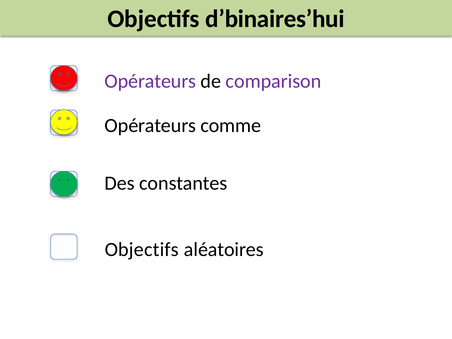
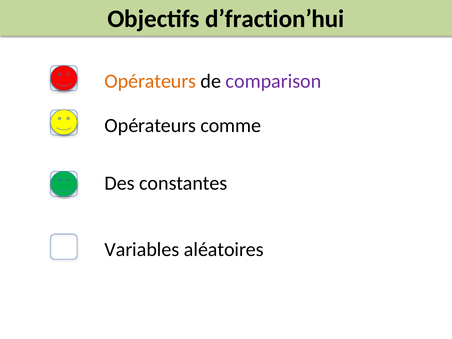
d’binaires’hui: d’binaires’hui -> d’fraction’hui
Opérateurs at (150, 81) colour: purple -> orange
Objectifs at (142, 249): Objectifs -> Variables
